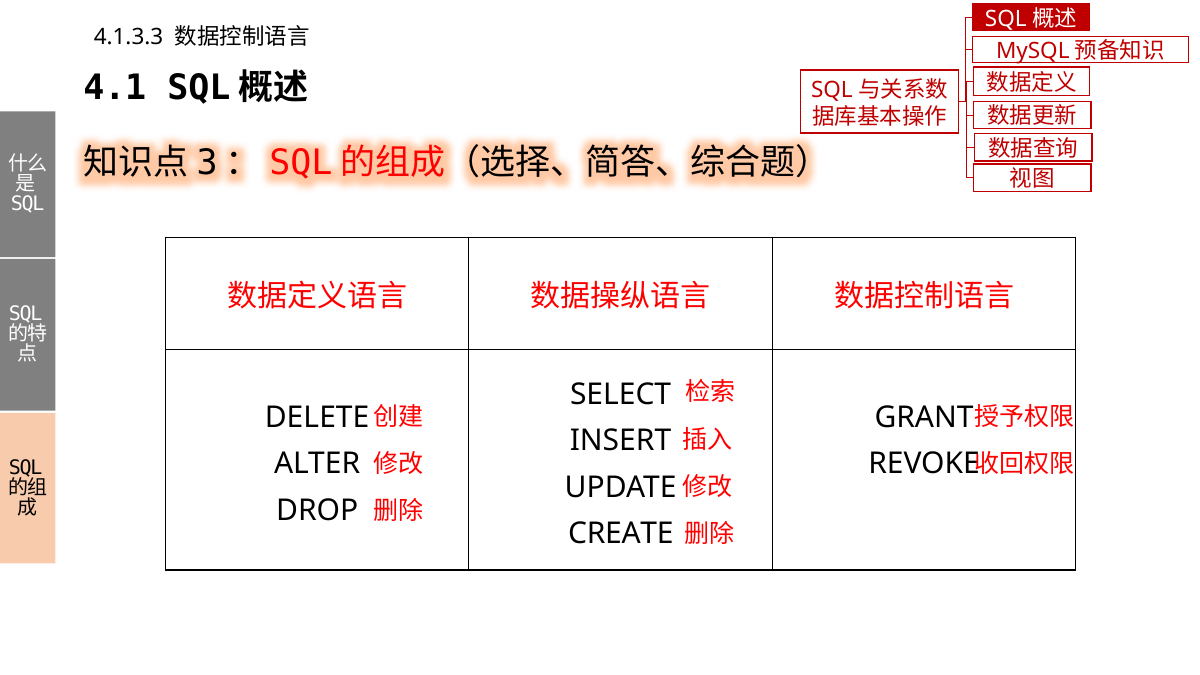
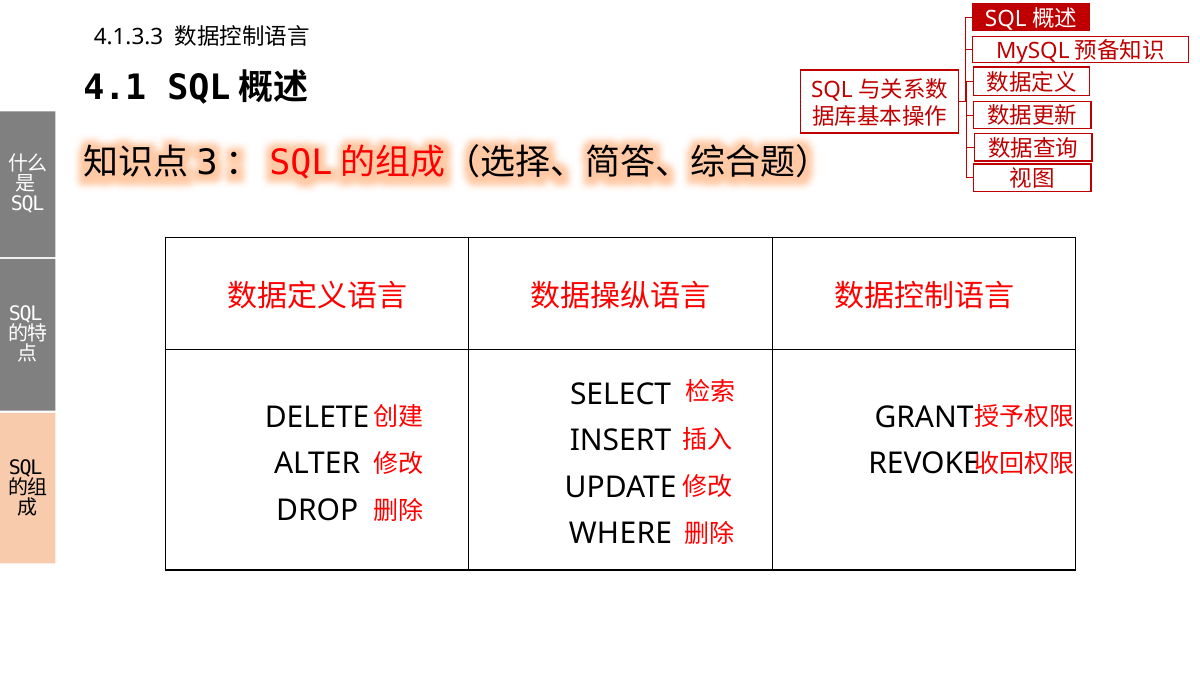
CREATE: CREATE -> WHERE
